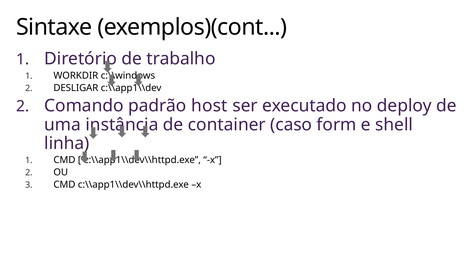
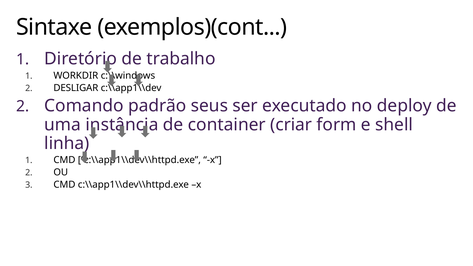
host: host -> seus
caso: caso -> criar
